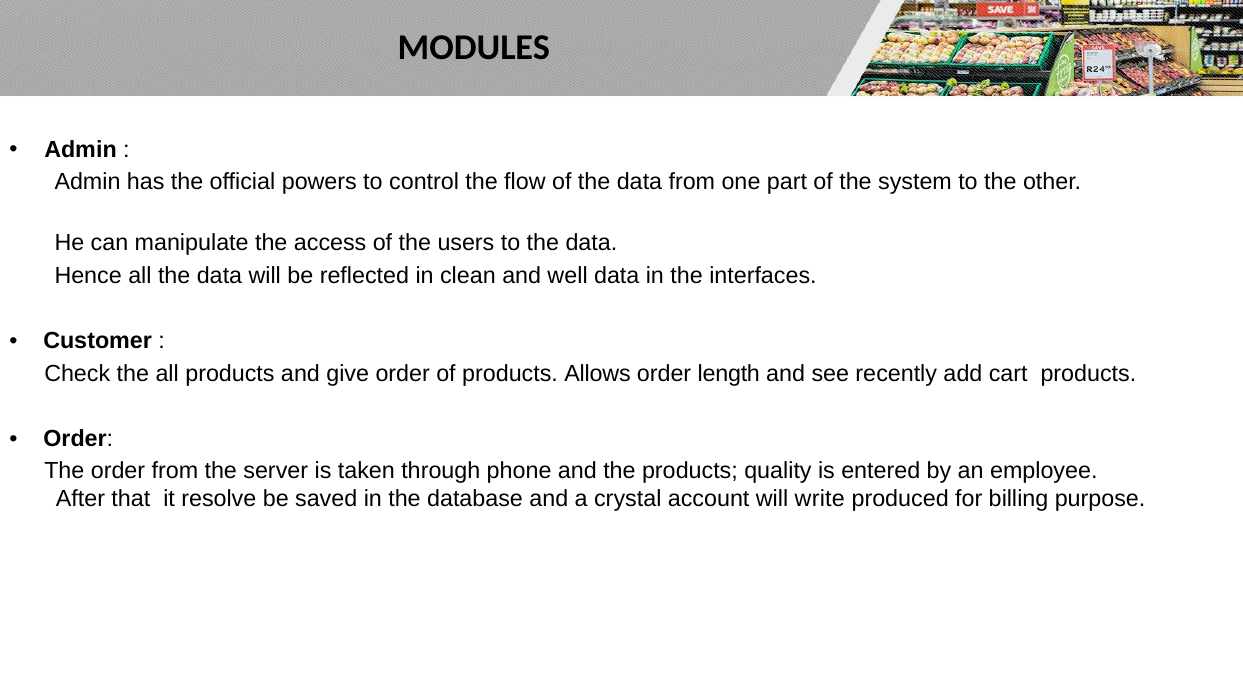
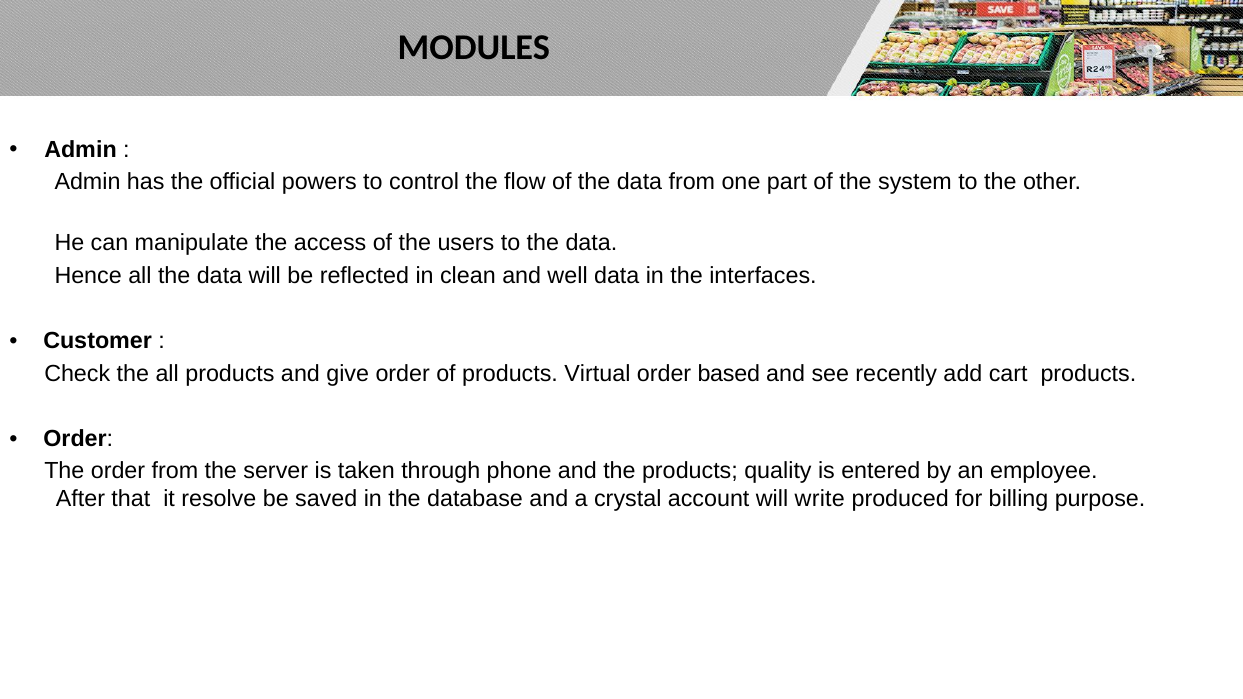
Allows: Allows -> Virtual
length: length -> based
